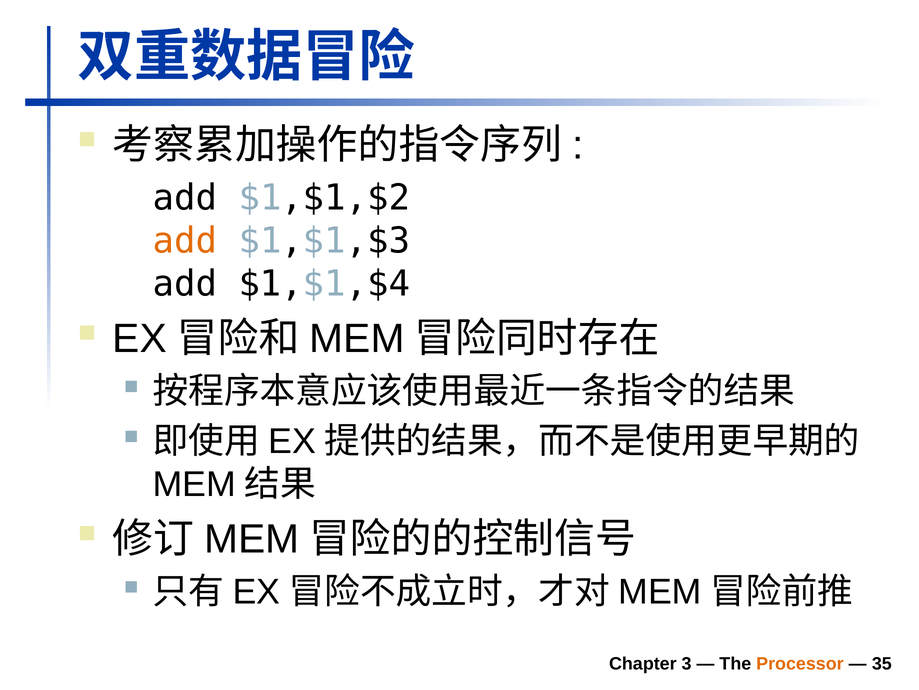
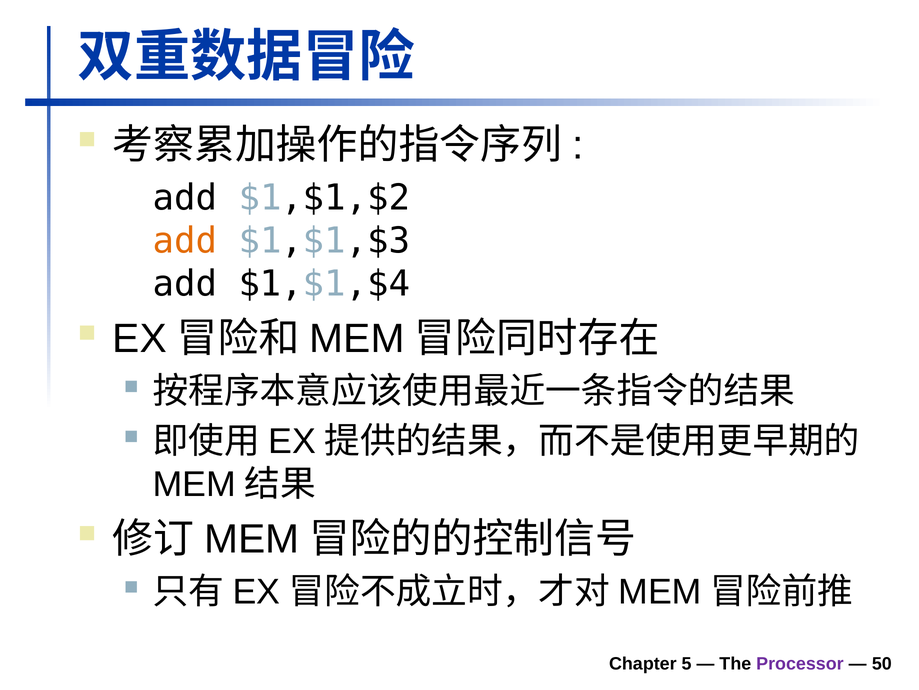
3: 3 -> 5
Processor colour: orange -> purple
35: 35 -> 50
